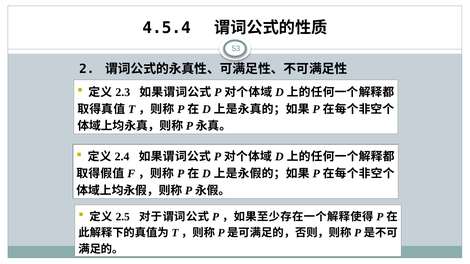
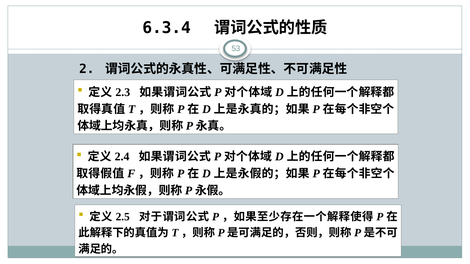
4.5.4: 4.5.4 -> 6.3.4
